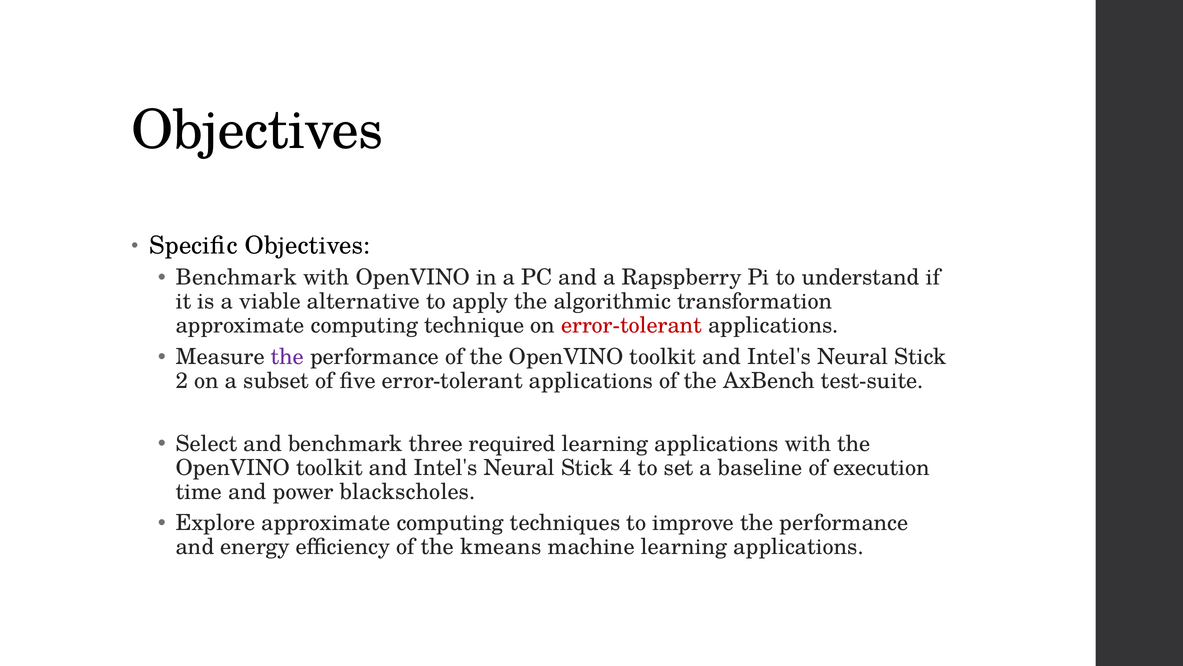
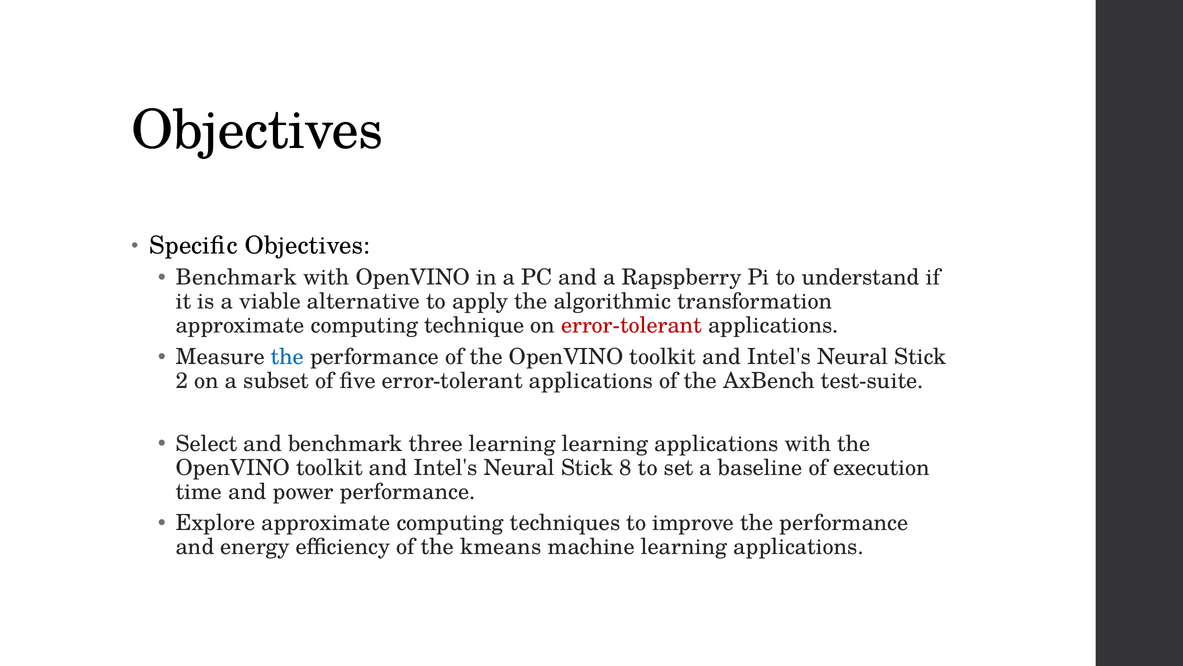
the at (287, 357) colour: purple -> blue
three required: required -> learning
4: 4 -> 8
power blackscholes: blackscholes -> performance
